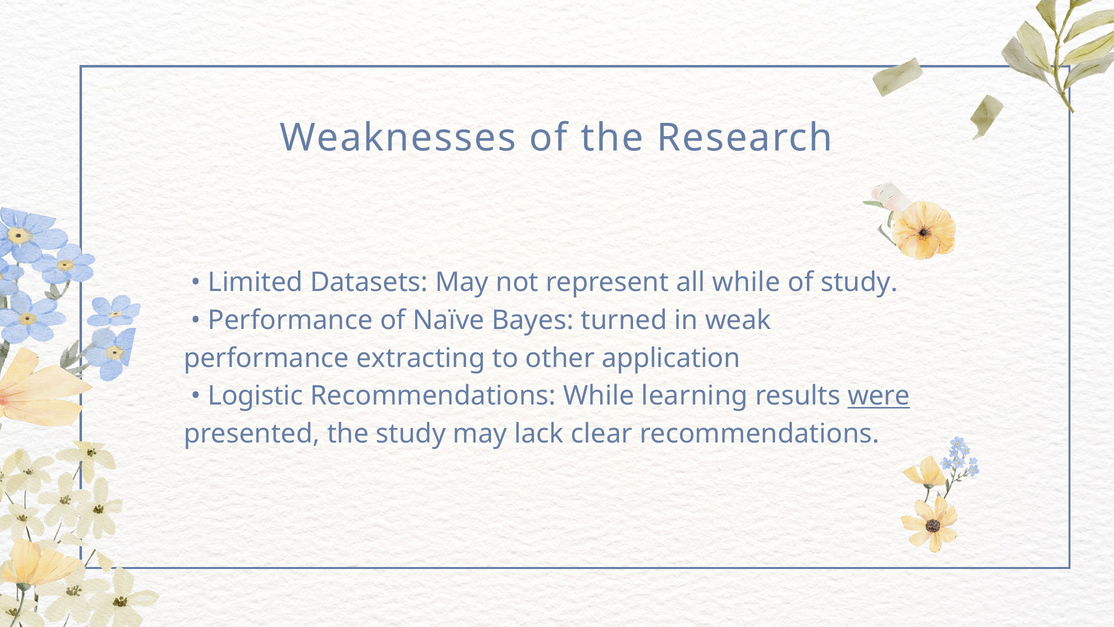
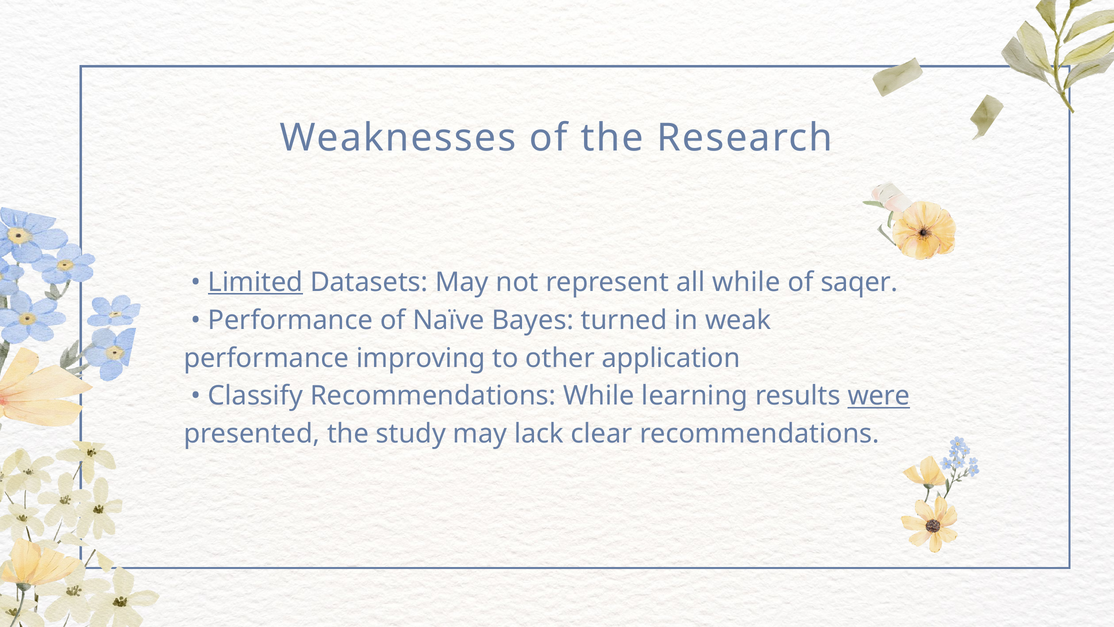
Limited underline: none -> present
of study: study -> saqer
extracting: extracting -> improving
Logistic: Logistic -> Classify
